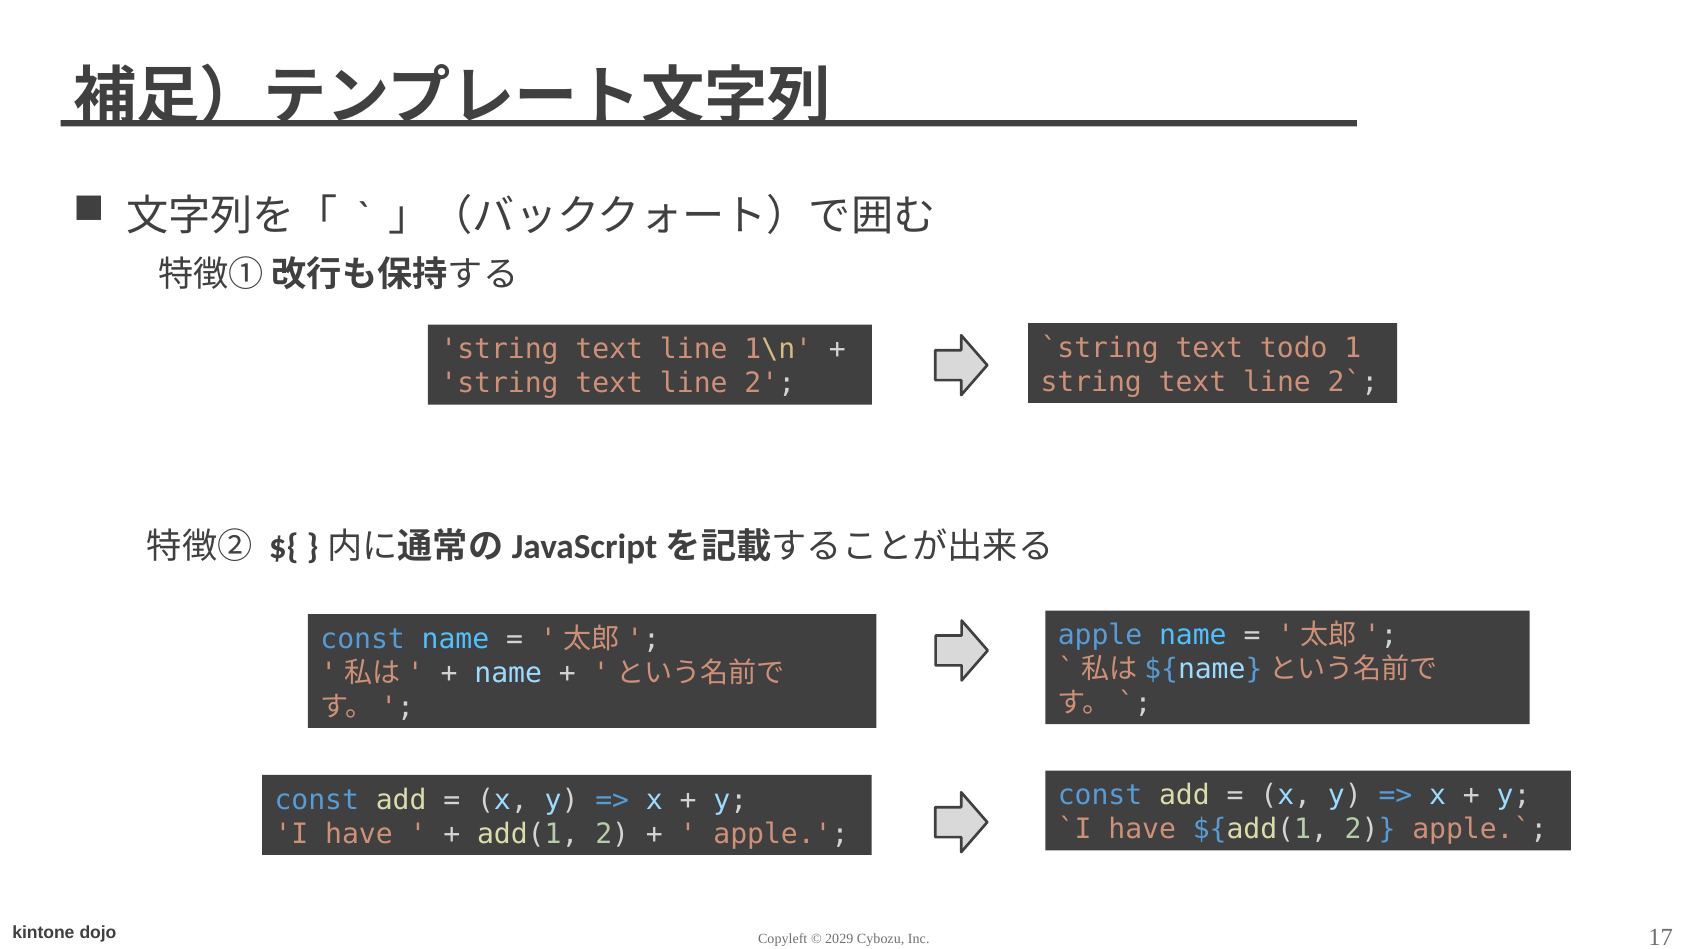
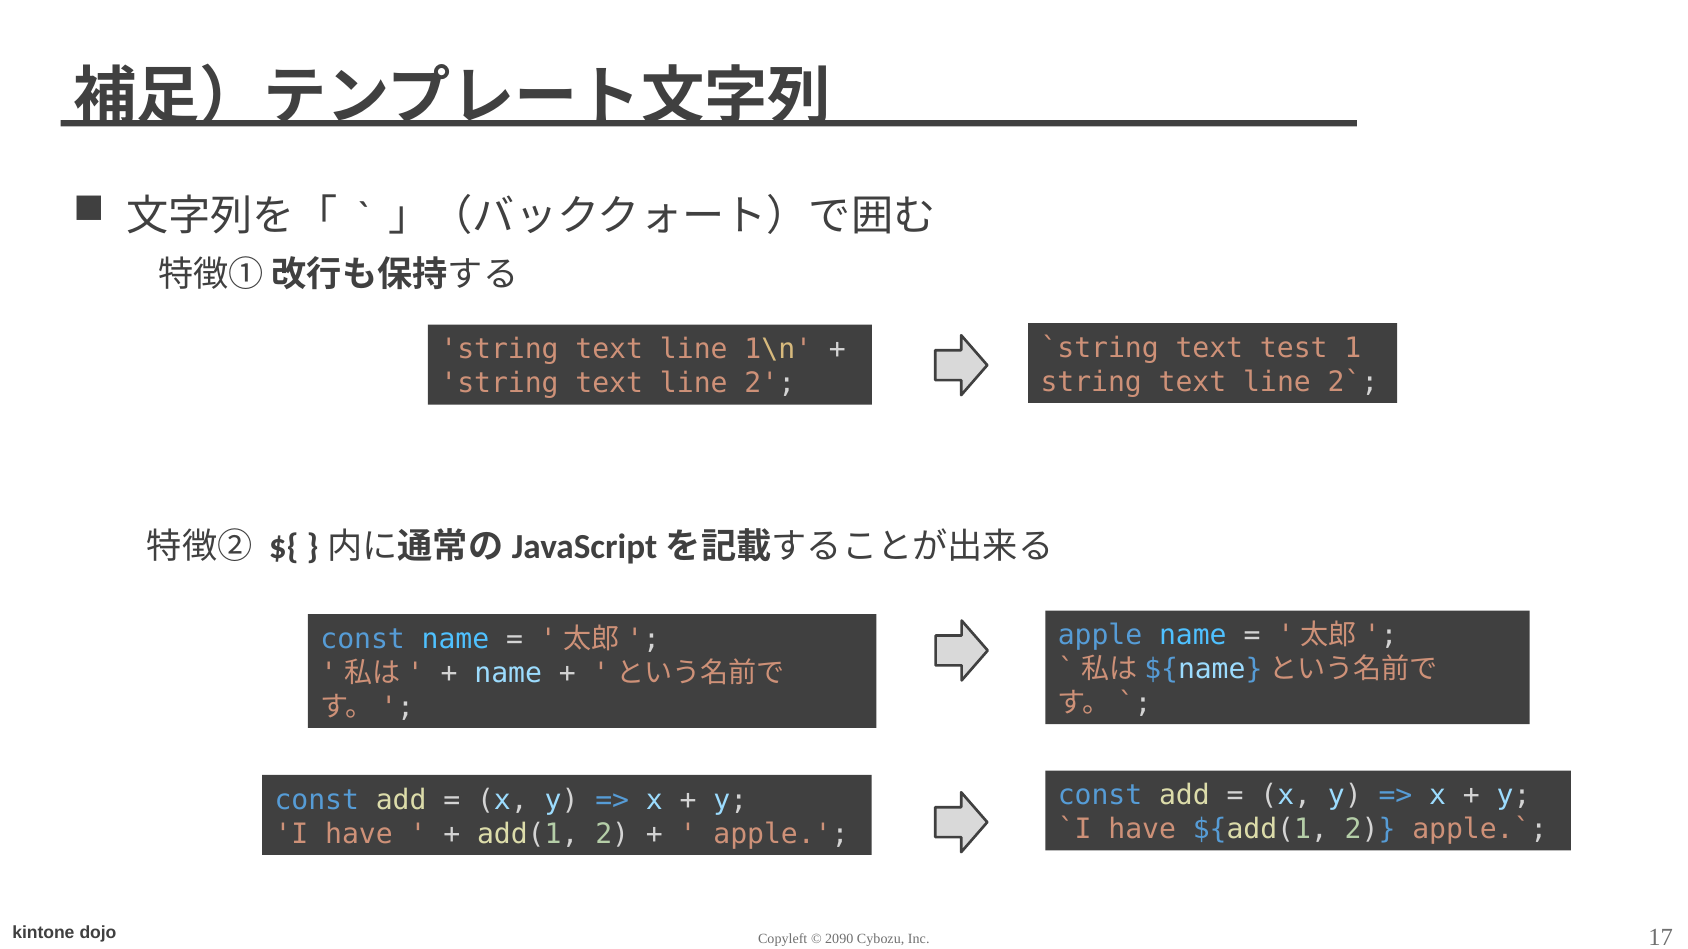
todo: todo -> test
2029: 2029 -> 2090
